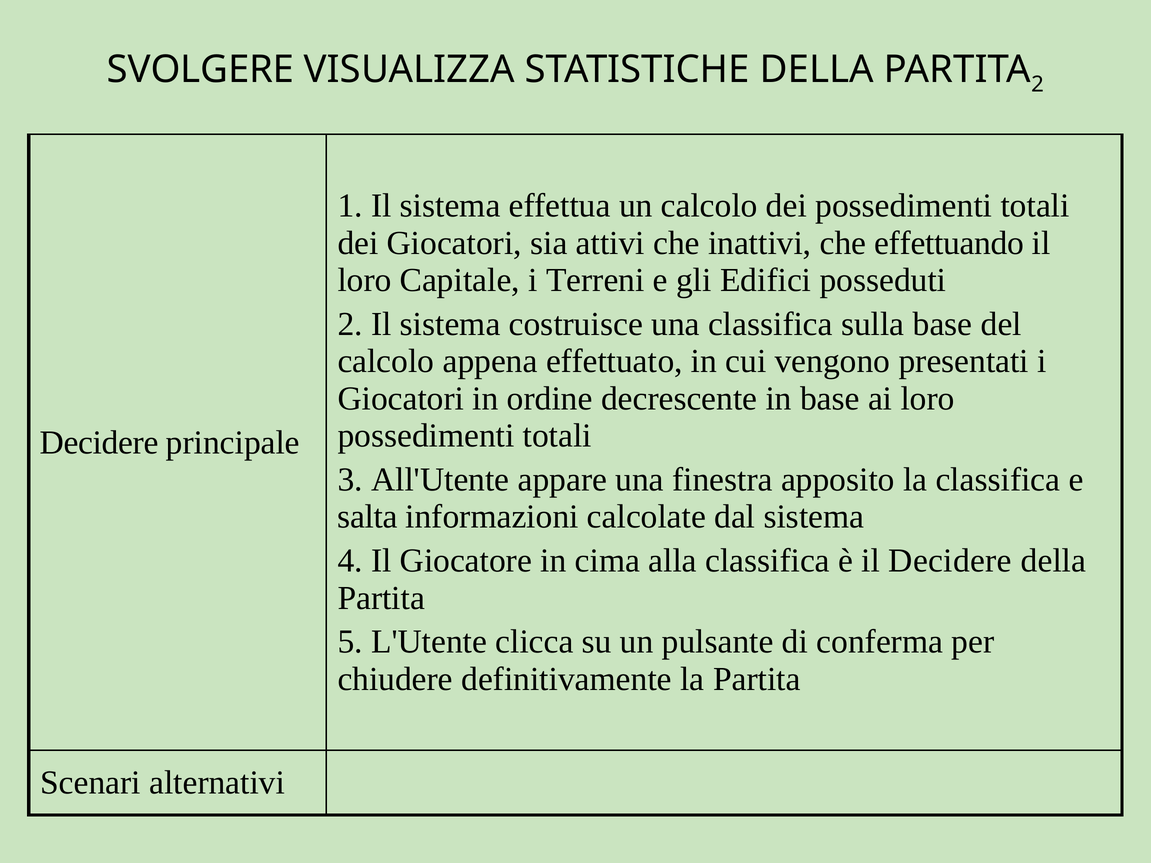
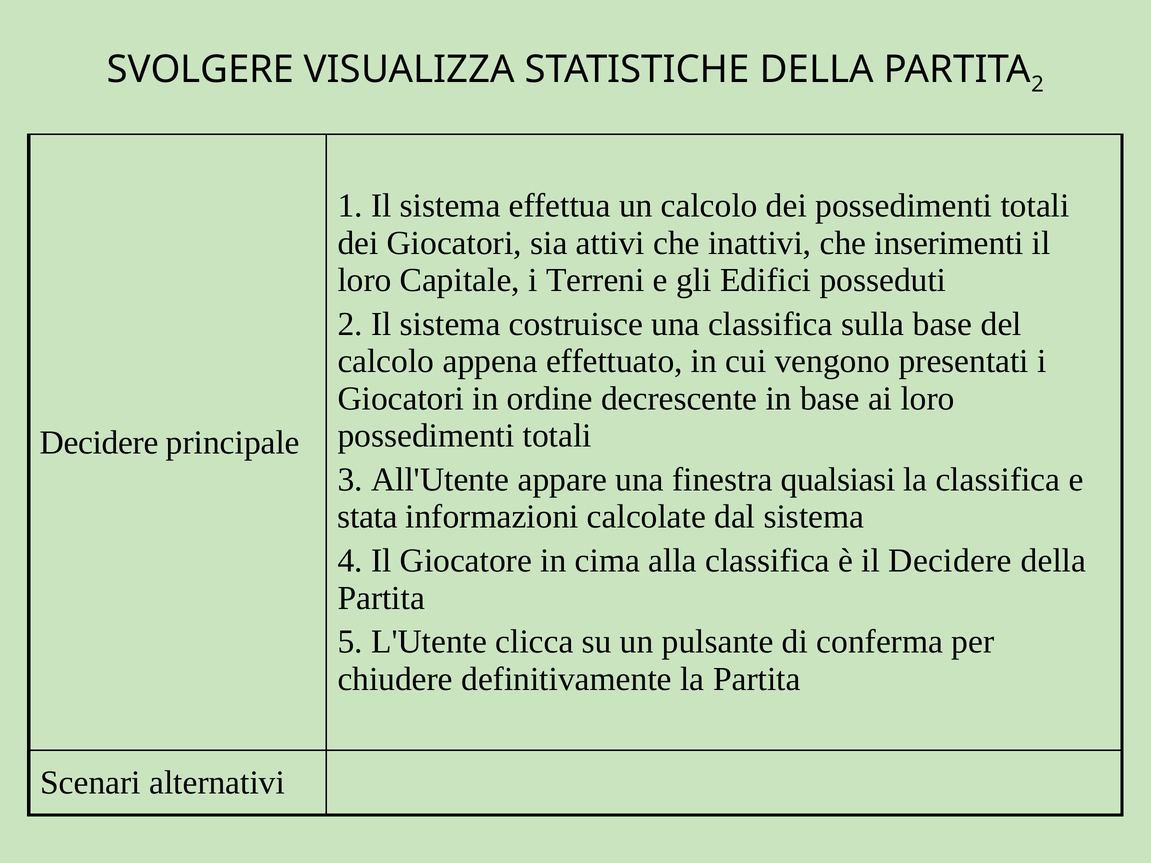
effettuando: effettuando -> inserimenti
apposito: apposito -> qualsiasi
salta: salta -> stata
